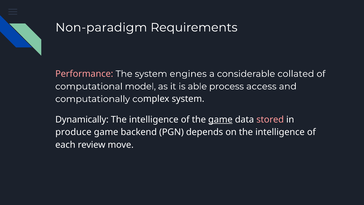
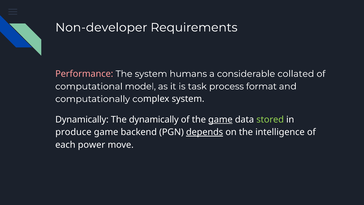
Non-paradigm: Non-paradigm -> Non-developer
engines: engines -> humans
able: able -> task
access: access -> format
intelligence at (154, 120): intelligence -> dynamically
stored colour: pink -> light green
depends underline: none -> present
review: review -> power
